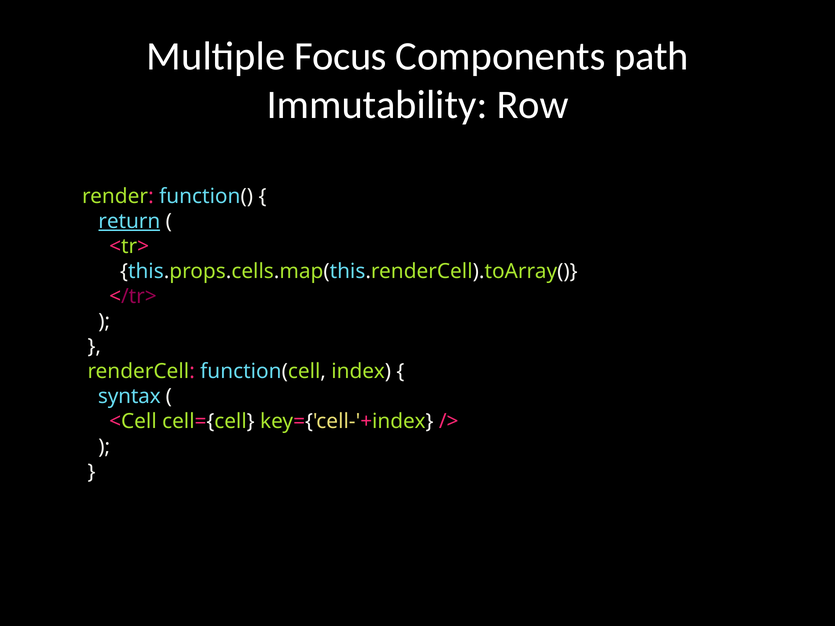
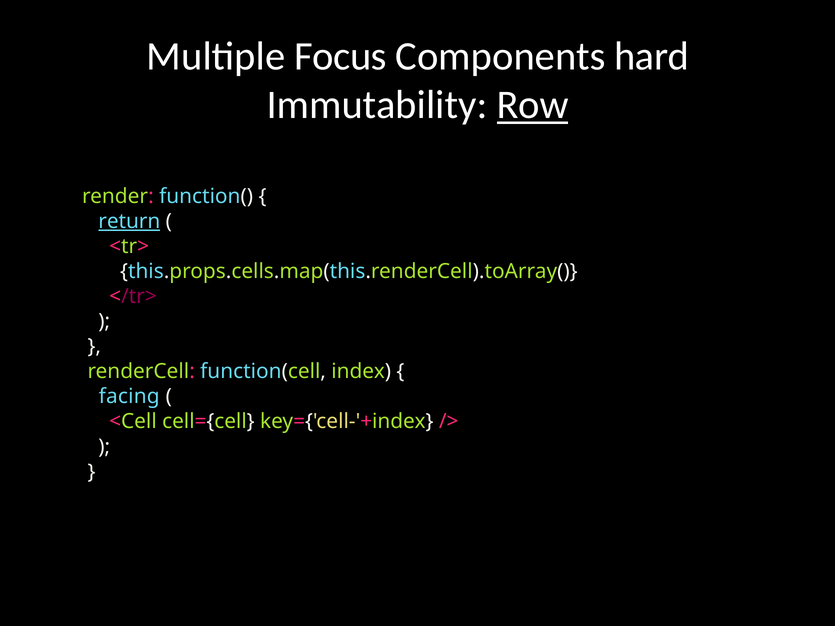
path: path -> hard
Row underline: none -> present
syntax: syntax -> facing
